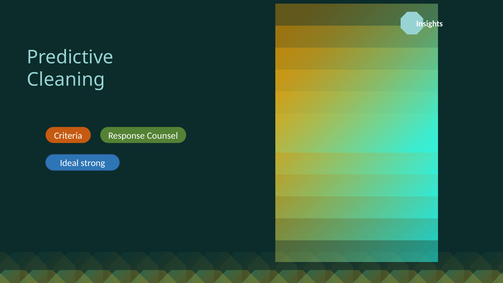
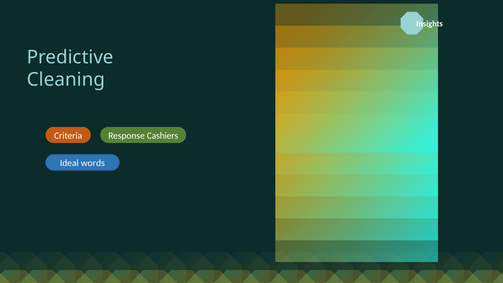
Counsel: Counsel -> Cashiers
strong: strong -> words
